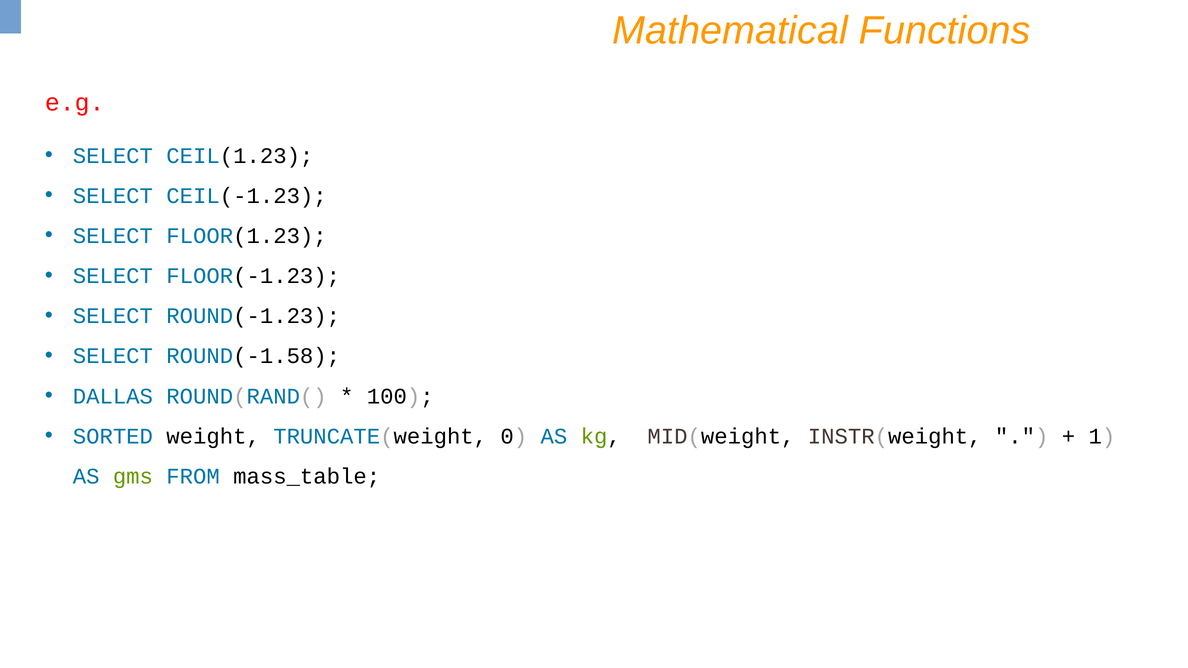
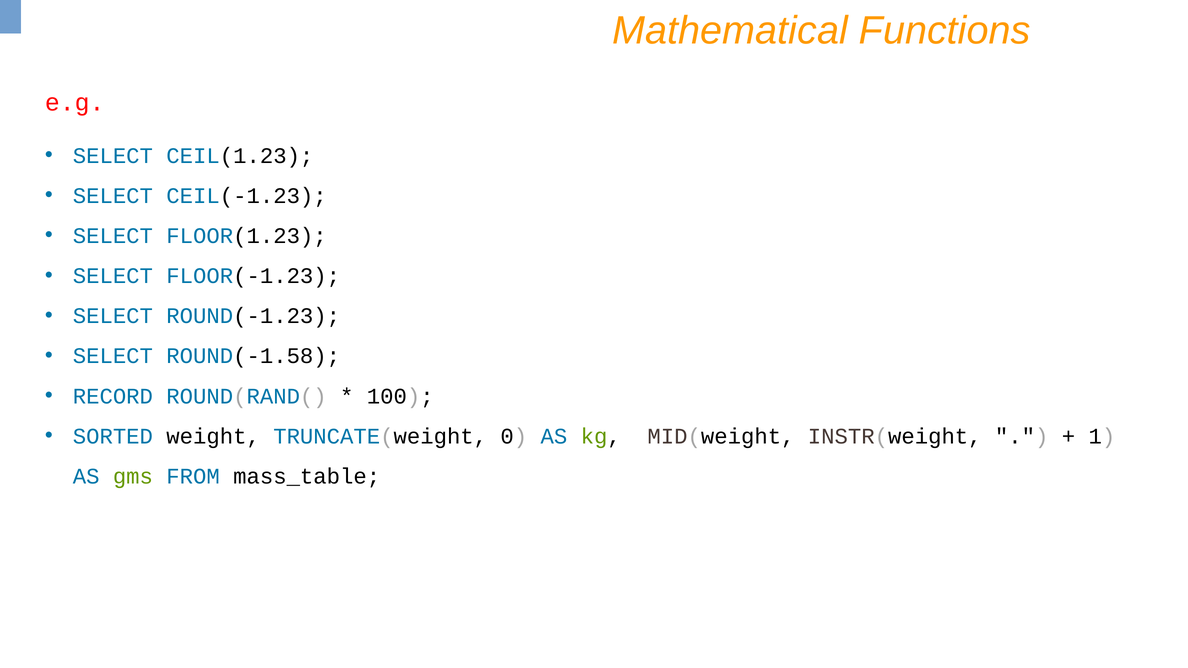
DALLAS: DALLAS -> RECORD
